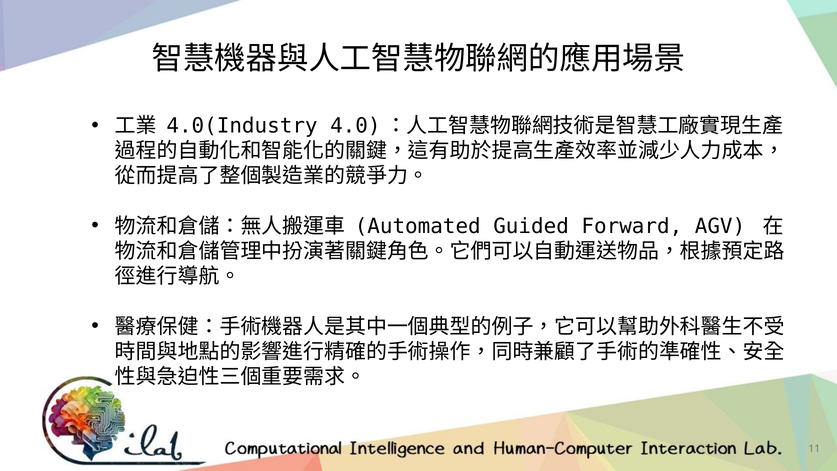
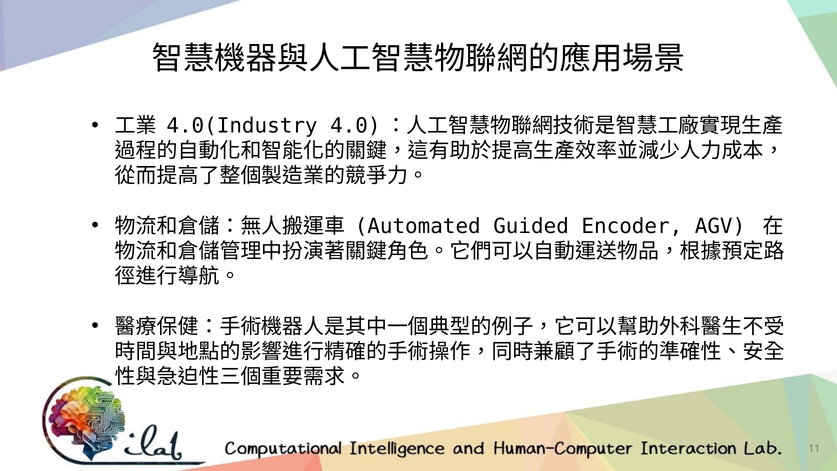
Forward: Forward -> Encoder
